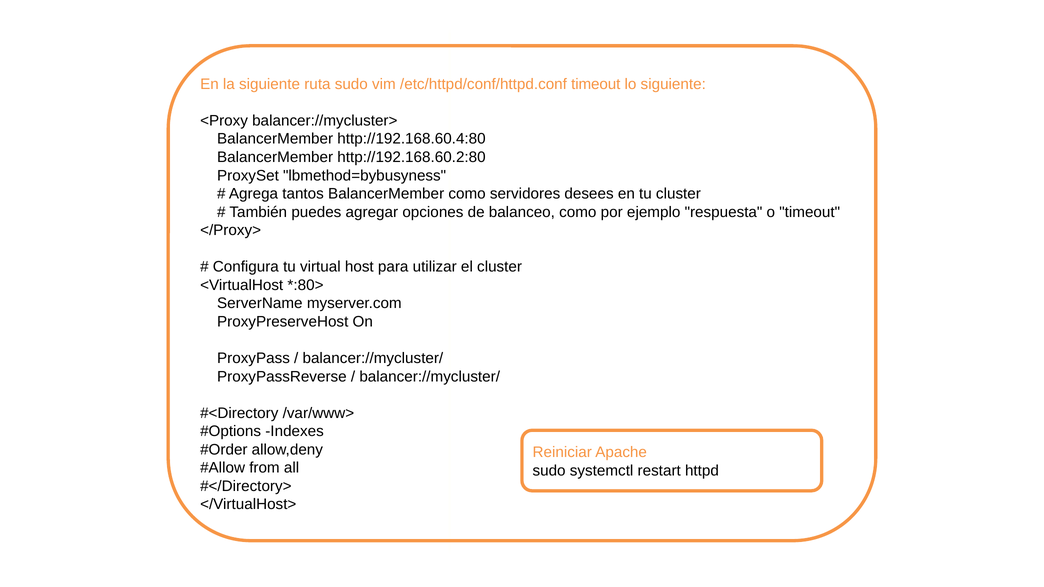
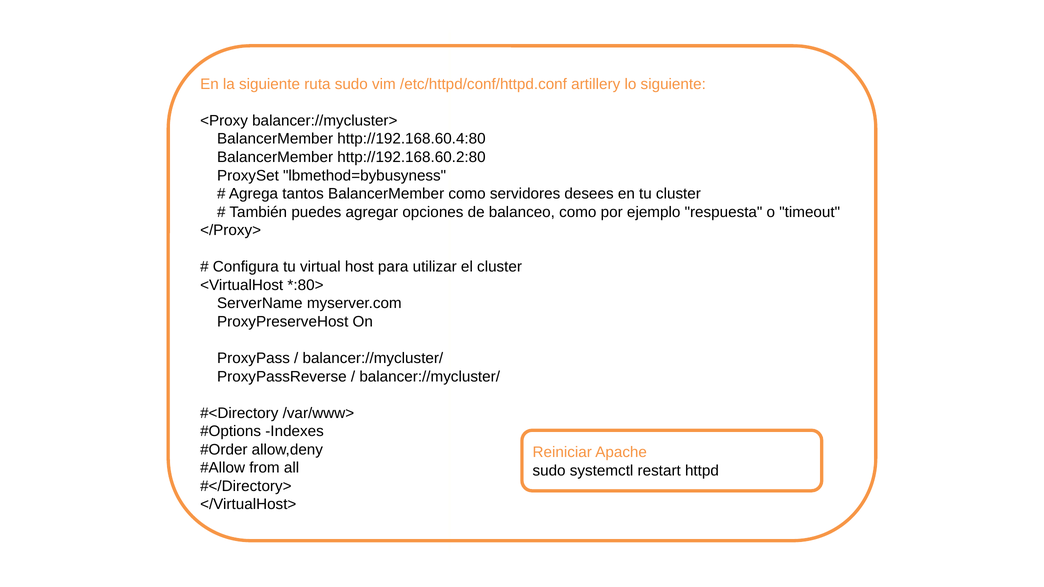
/etc/httpd/conf/httpd.conf timeout: timeout -> artillery
